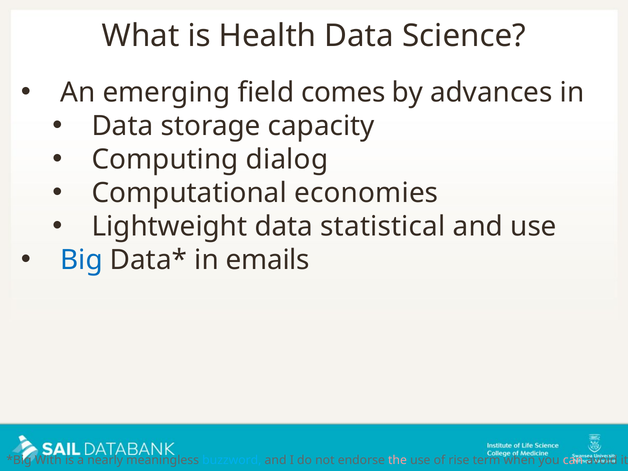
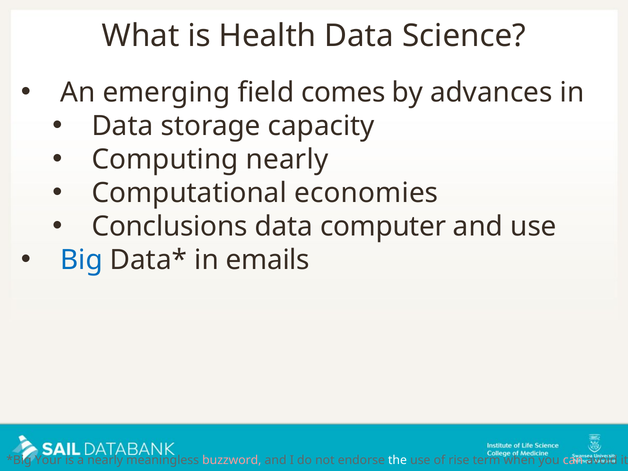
Computing dialog: dialog -> nearly
Lightweight: Lightweight -> Conclusions
statistical: statistical -> computer
With: With -> Your
buzzword colour: light blue -> pink
the colour: pink -> white
